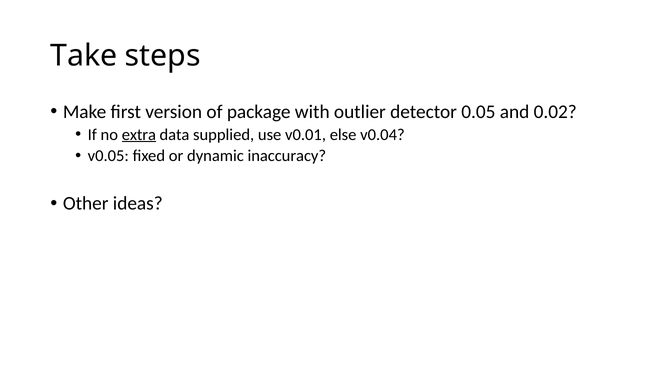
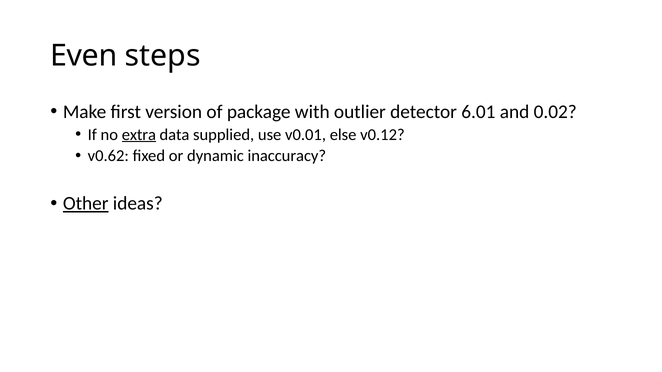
Take: Take -> Even
0.05: 0.05 -> 6.01
v0.04: v0.04 -> v0.12
v0.05: v0.05 -> v0.62
Other underline: none -> present
